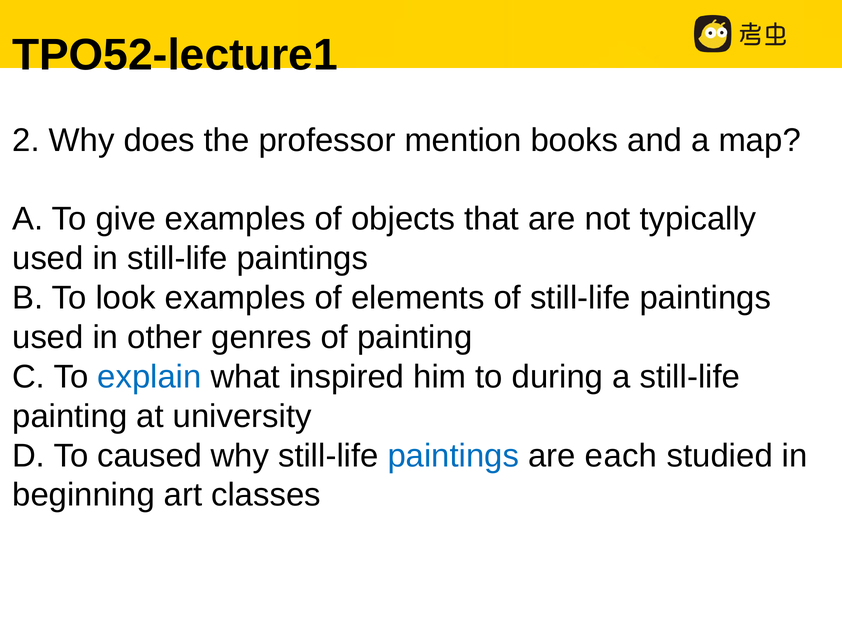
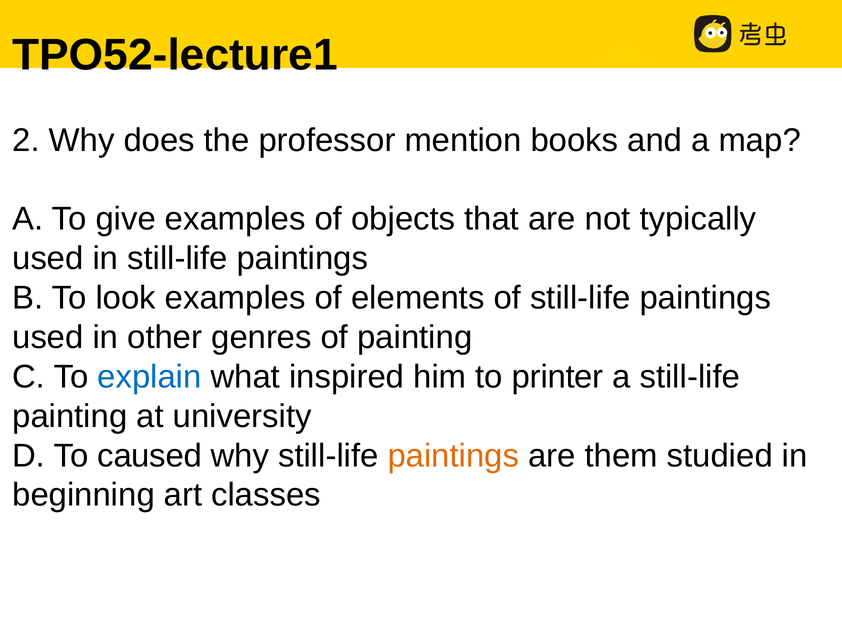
during: during -> printer
paintings at (453, 456) colour: blue -> orange
each: each -> them
